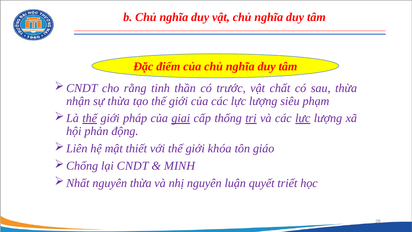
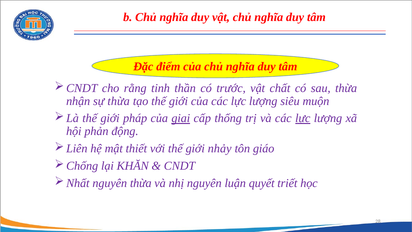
phạm: phạm -> muộn
thế at (90, 118) underline: present -> none
trị underline: present -> none
khóa: khóa -> nhảy
CNDT: CNDT -> KHĂN
MINH: MINH -> CNDT
